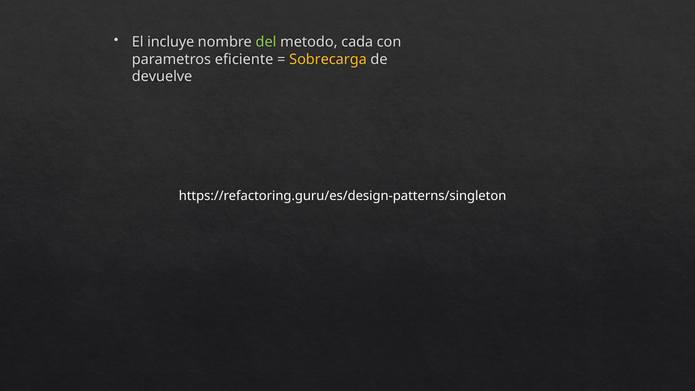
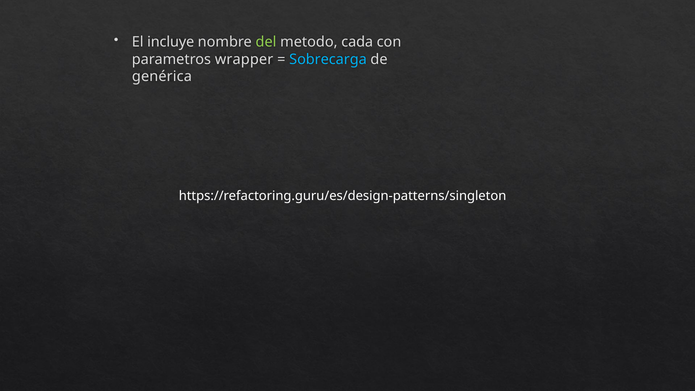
eficiente: eficiente -> wrapper
Sobrecarga colour: yellow -> light blue
devuelve: devuelve -> genérica
